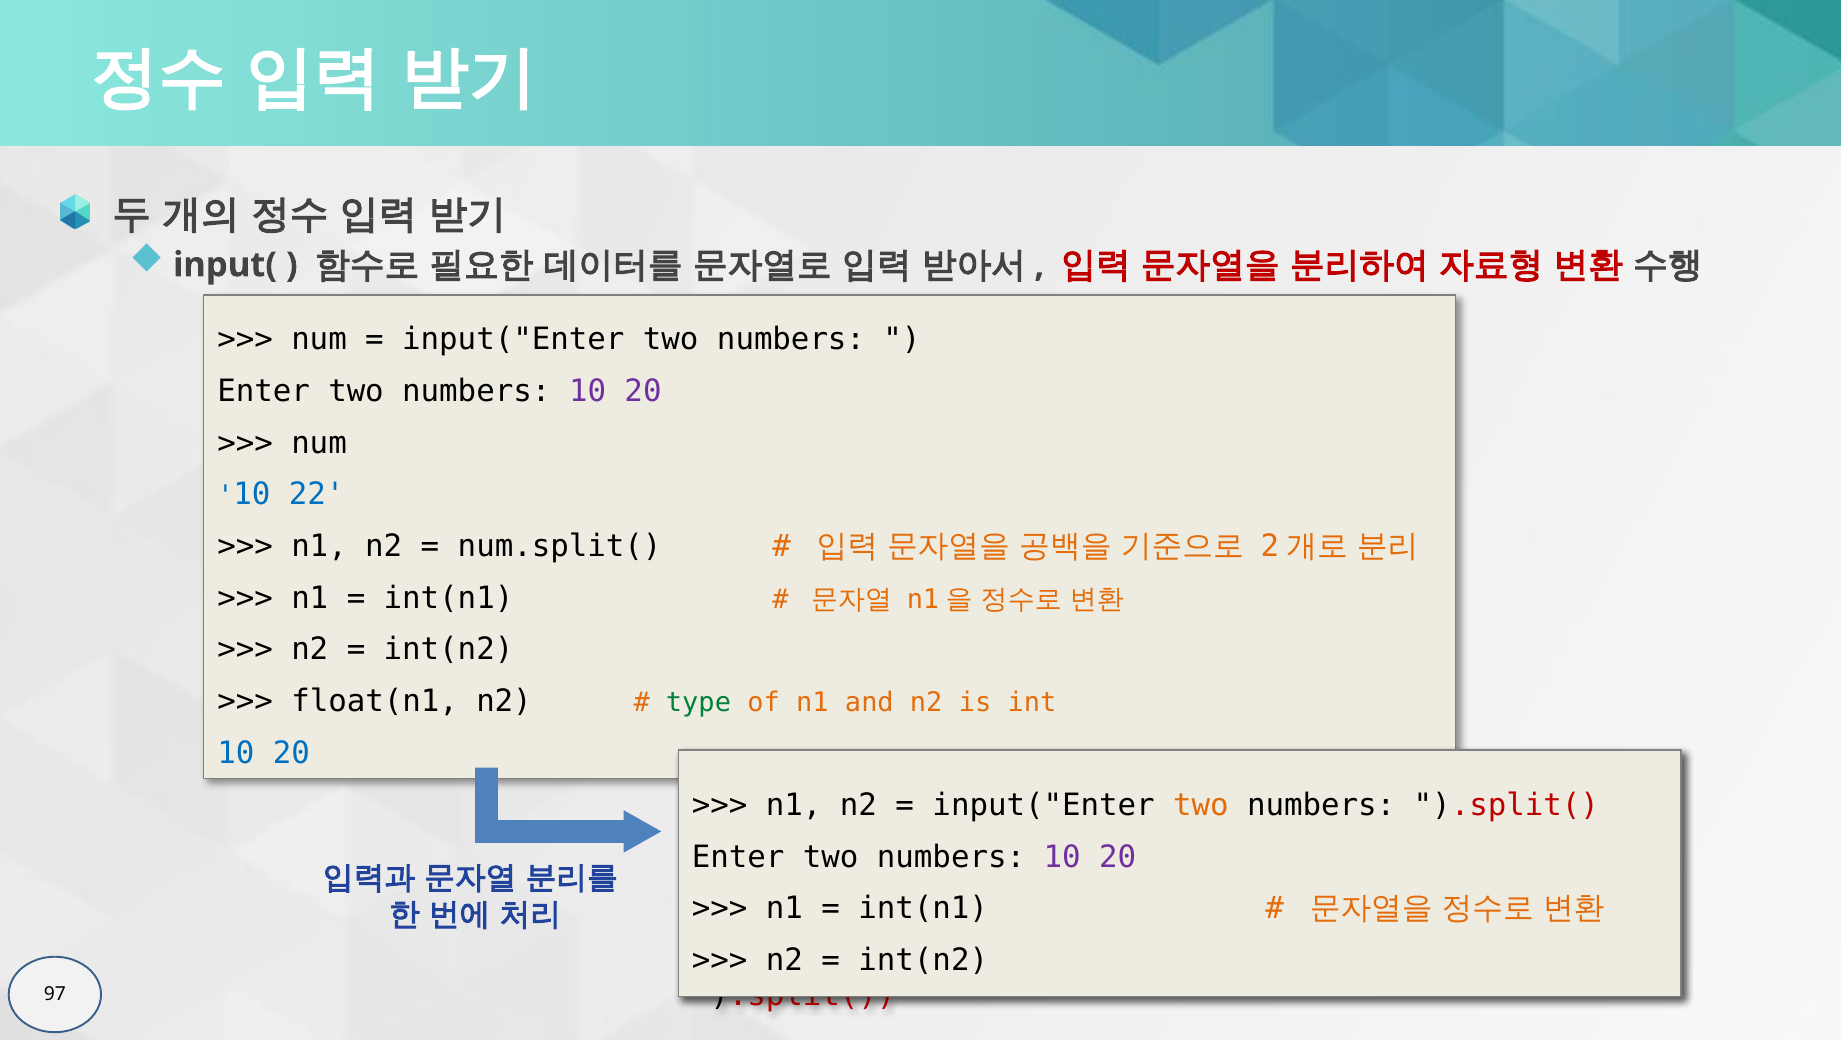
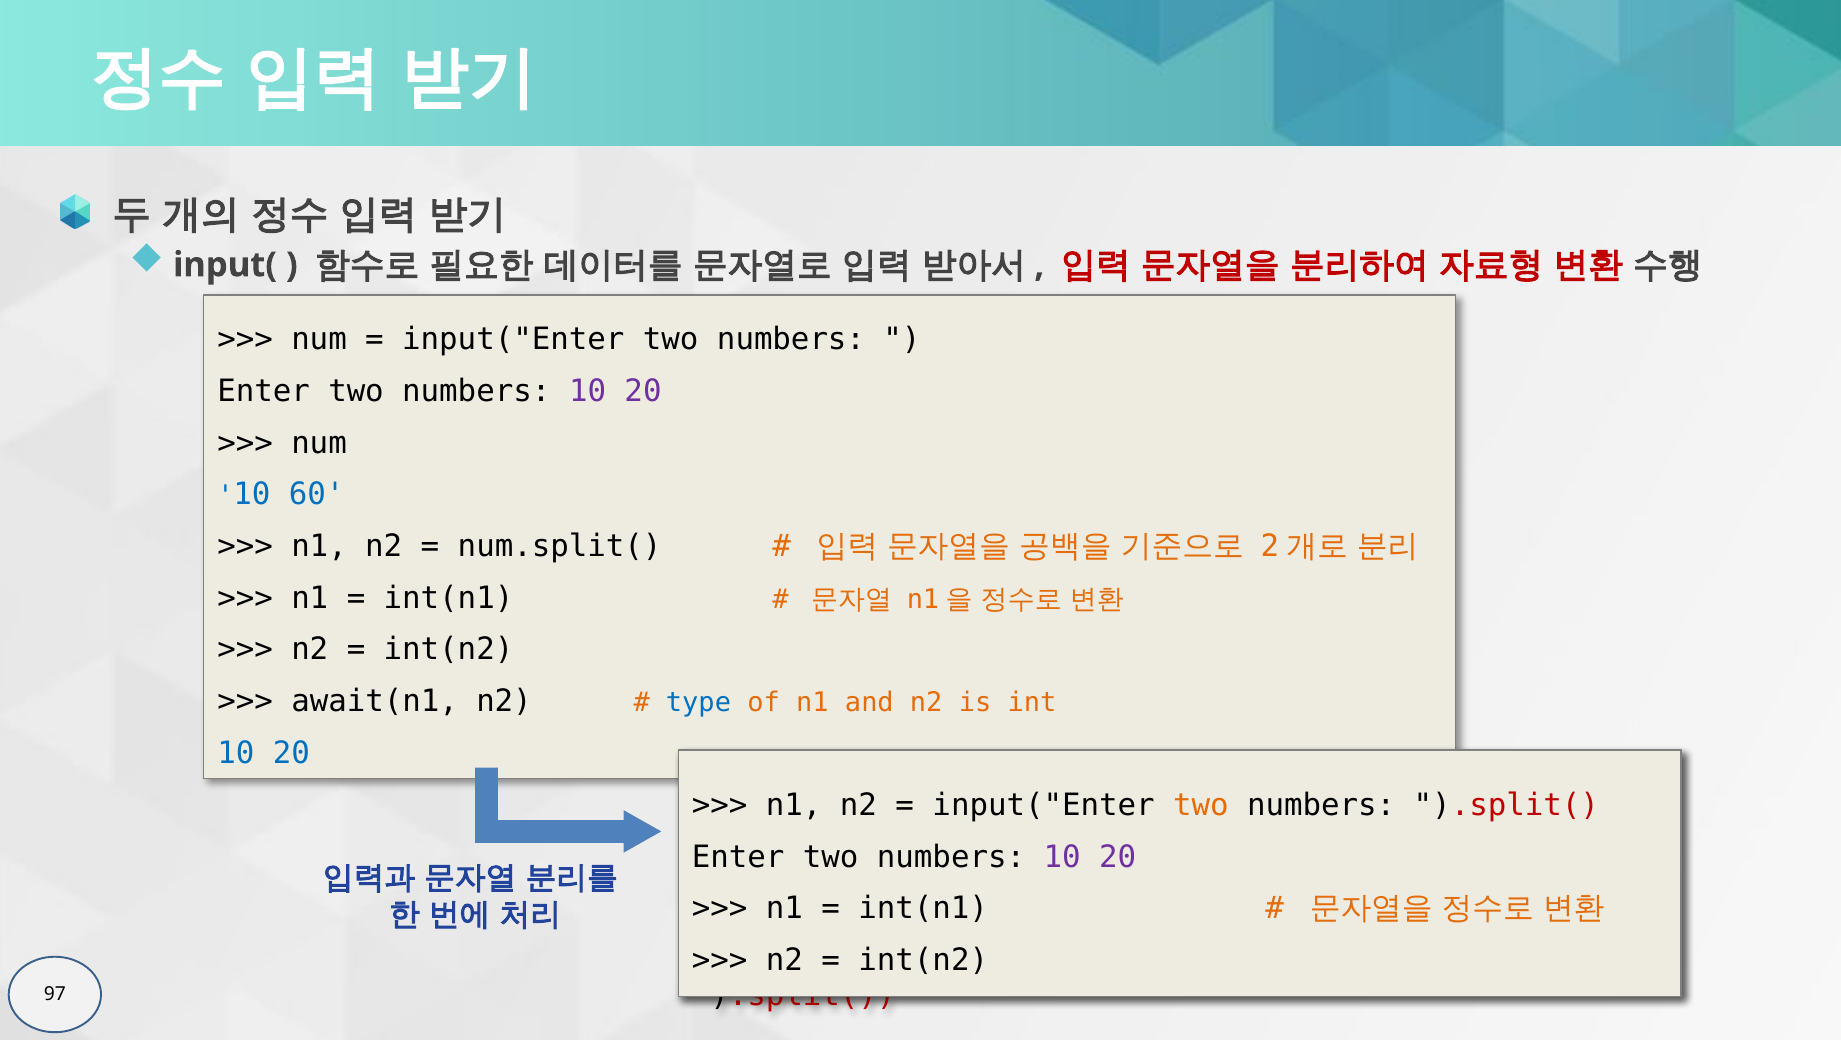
22: 22 -> 60
float(n1: float(n1 -> await(n1
type colour: green -> blue
